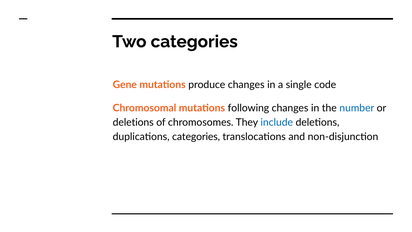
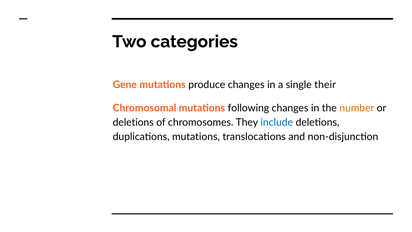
code: code -> their
number colour: blue -> orange
duplications categories: categories -> mutations
